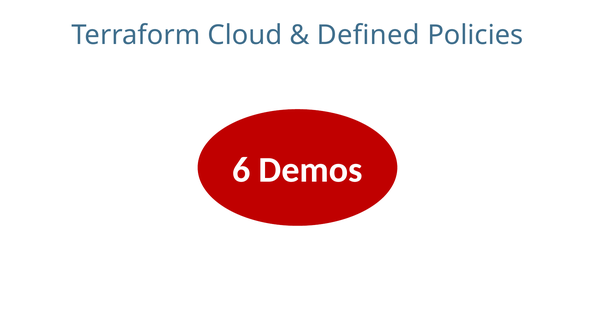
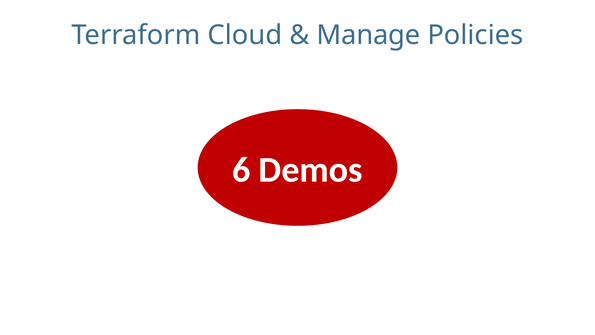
Defined: Defined -> Manage
